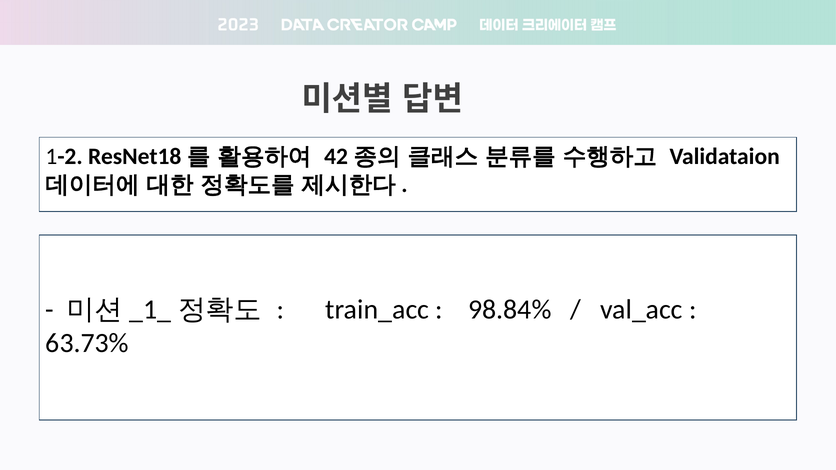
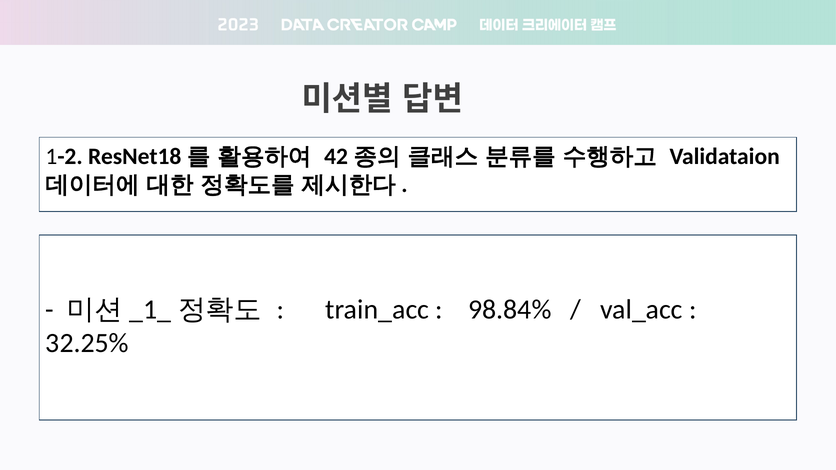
63.73%: 63.73% -> 32.25%
